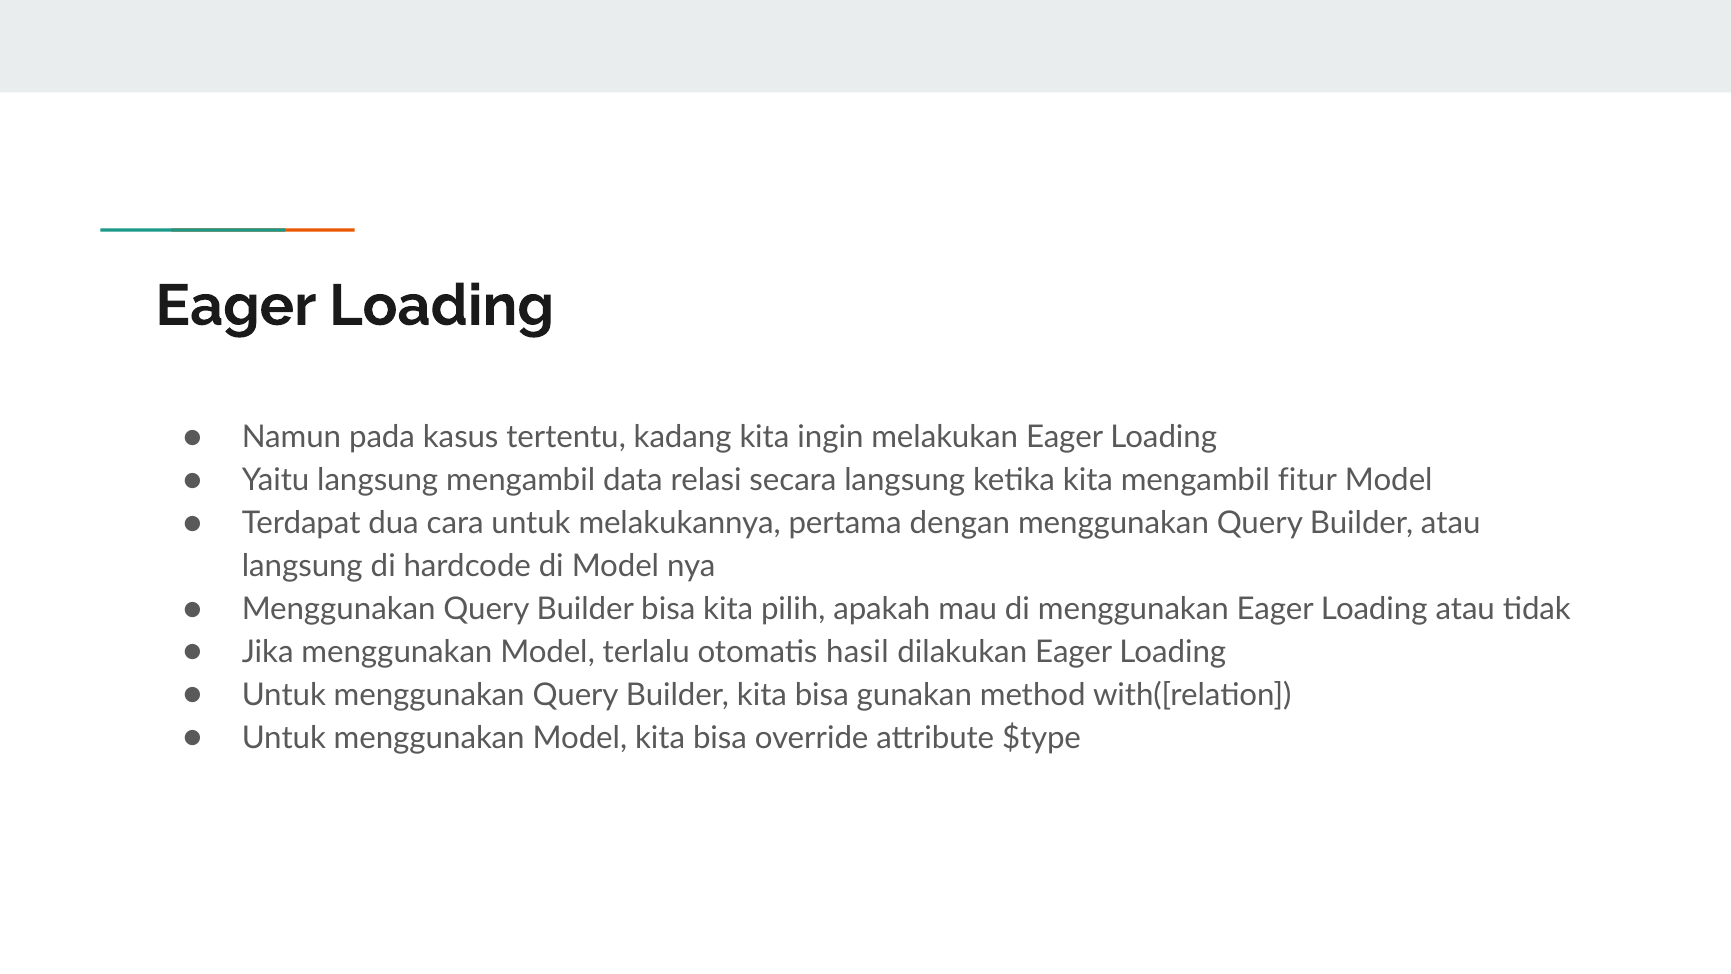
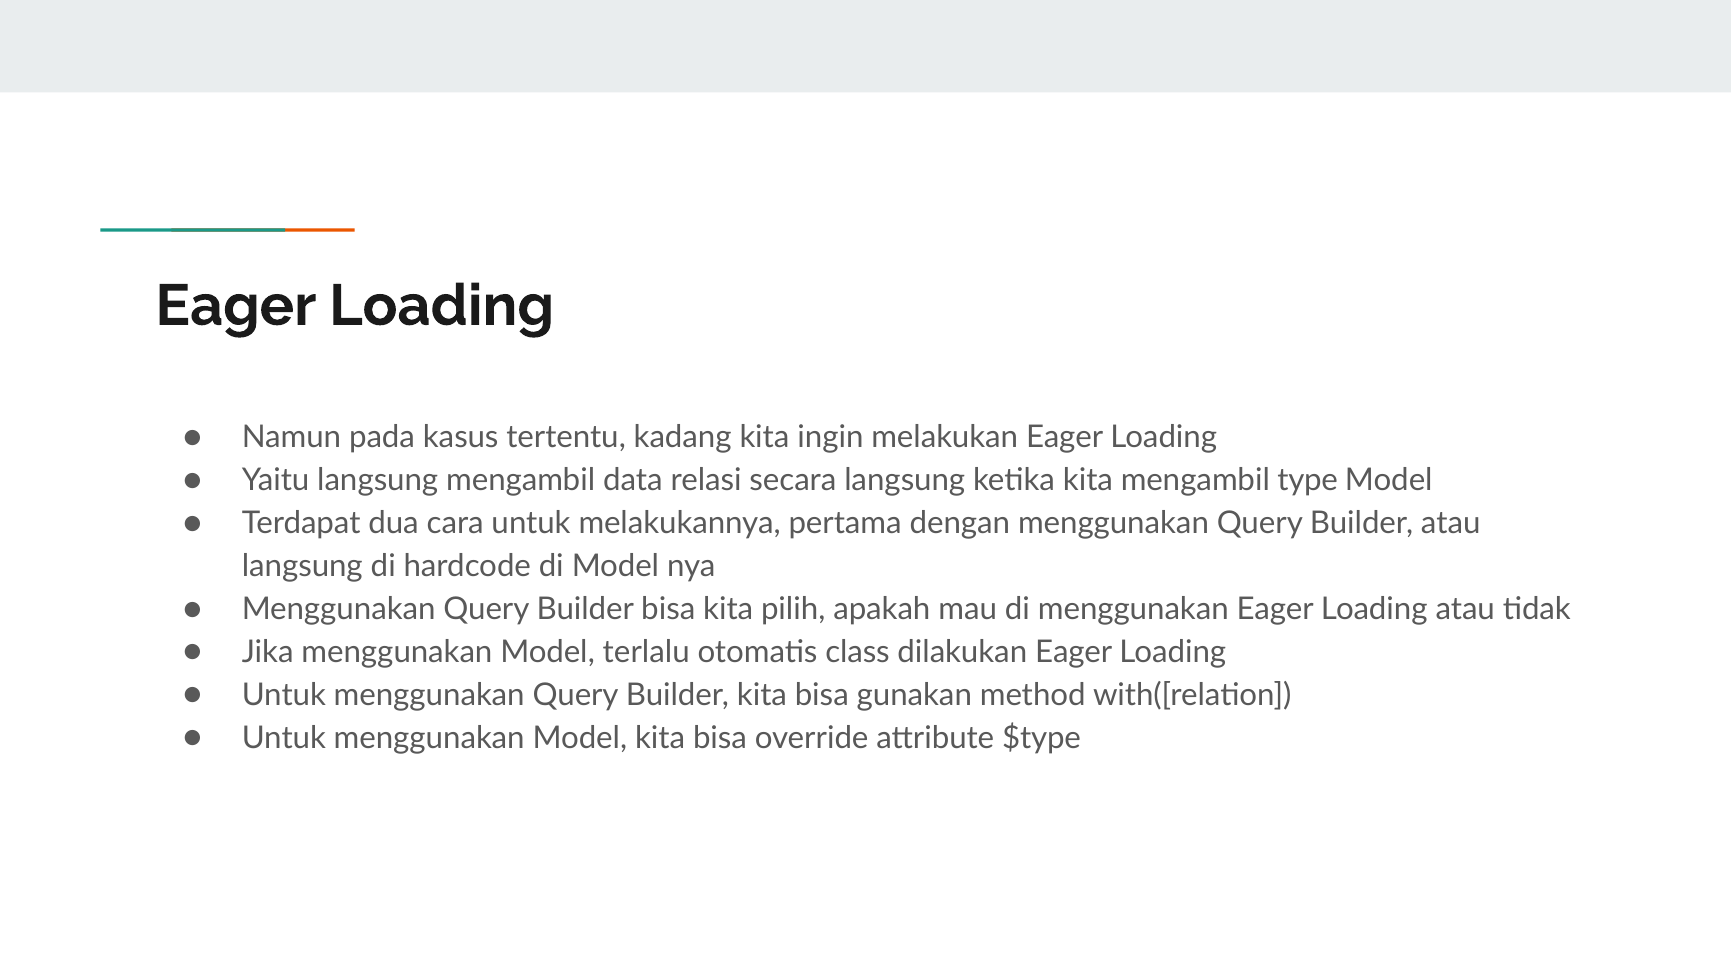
fitur: fitur -> type
hasil: hasil -> class
